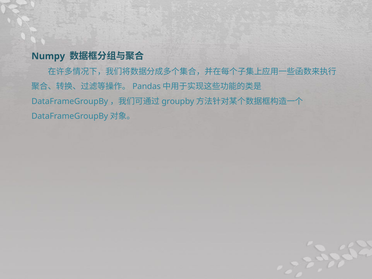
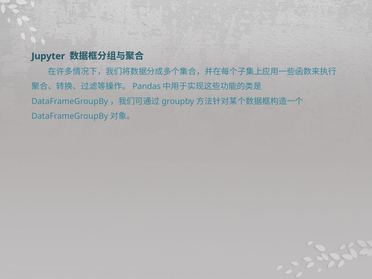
Numpy: Numpy -> Jupyter
